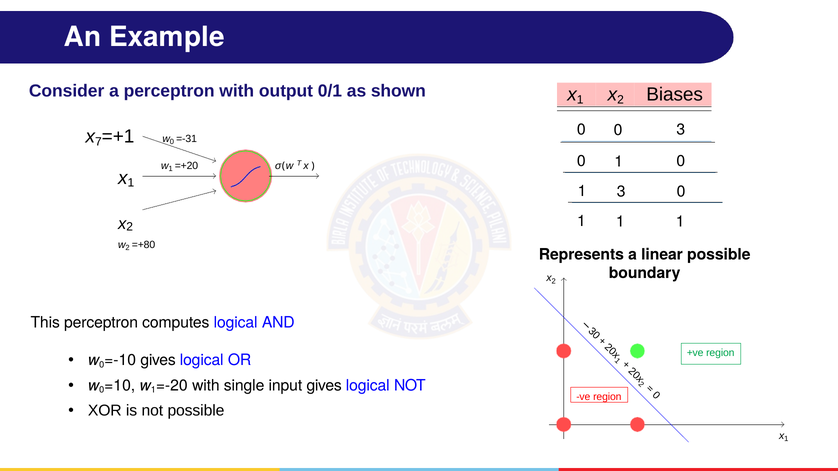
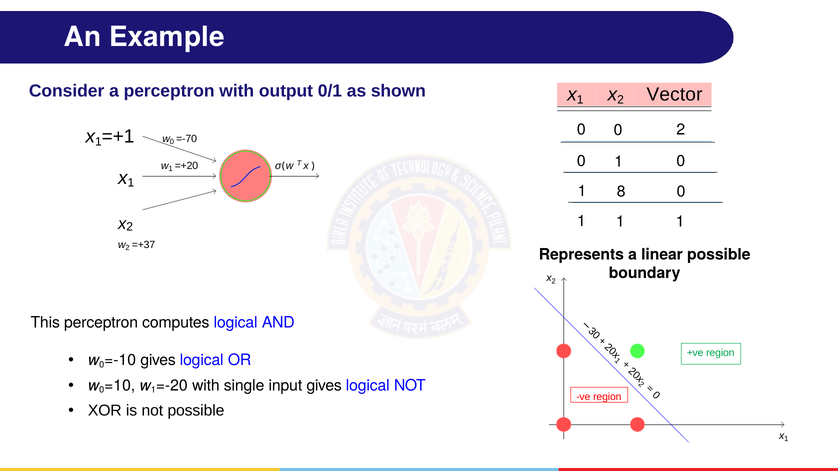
Biases: Biases -> Vector
0 3: 3 -> 2
7 at (98, 142): 7 -> 1
=-31: =-31 -> =-70
1 3: 3 -> 8
=+80: =+80 -> =+37
